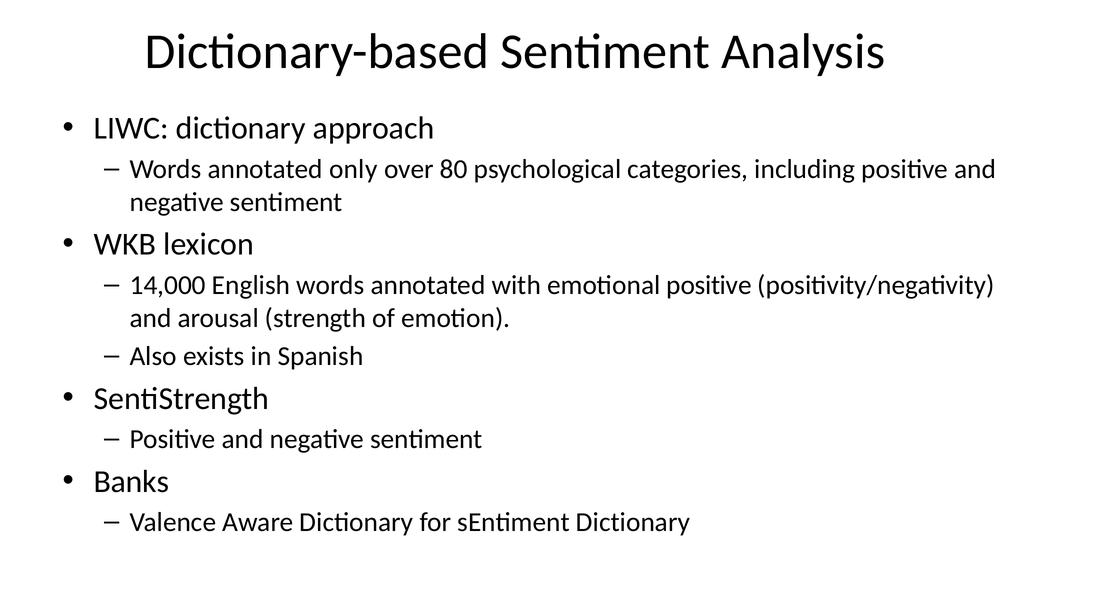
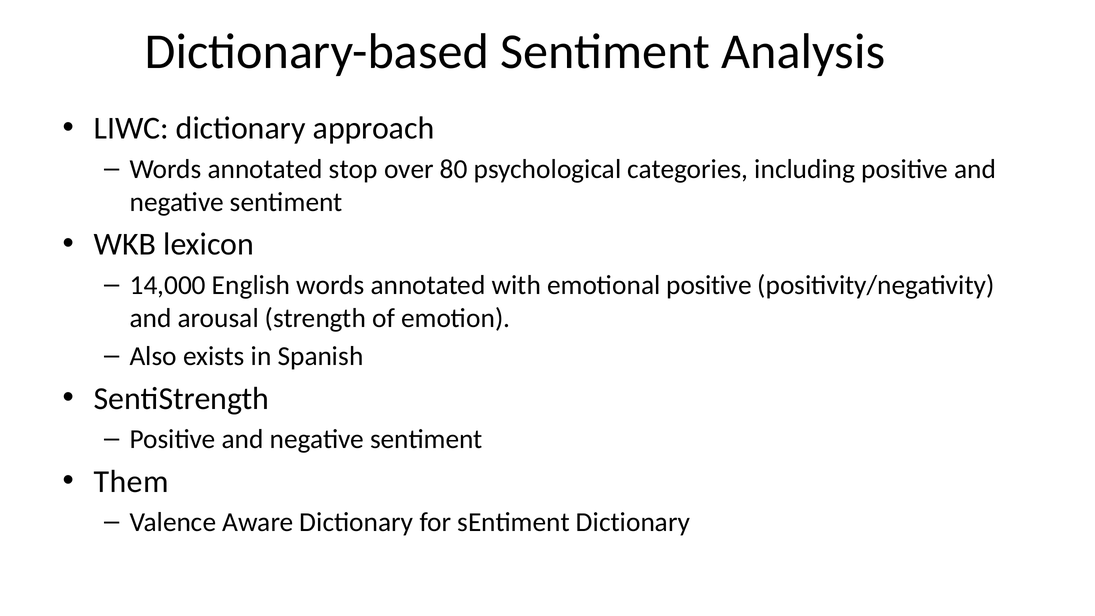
only: only -> stop
Banks: Banks -> Them
